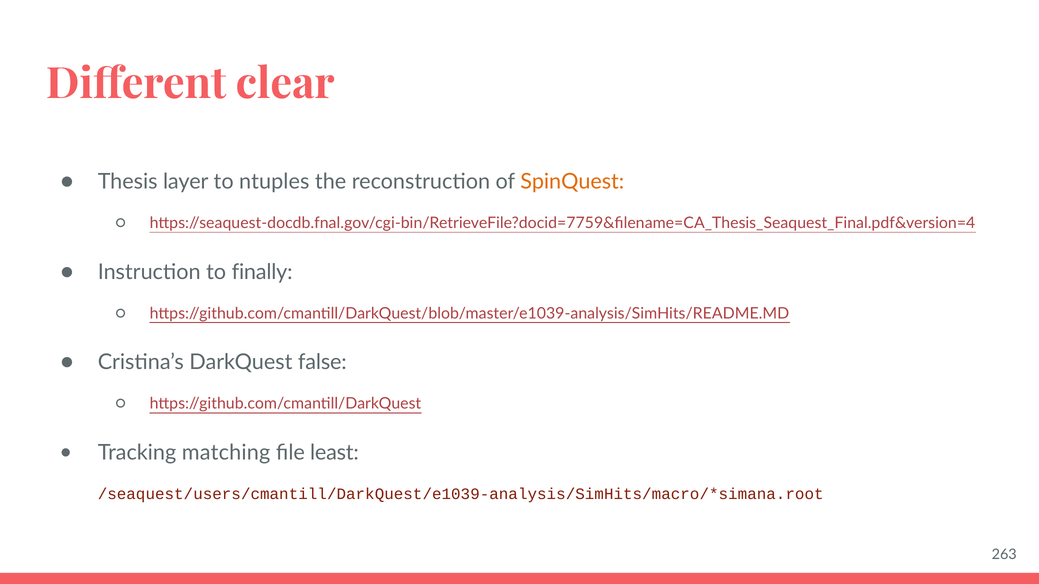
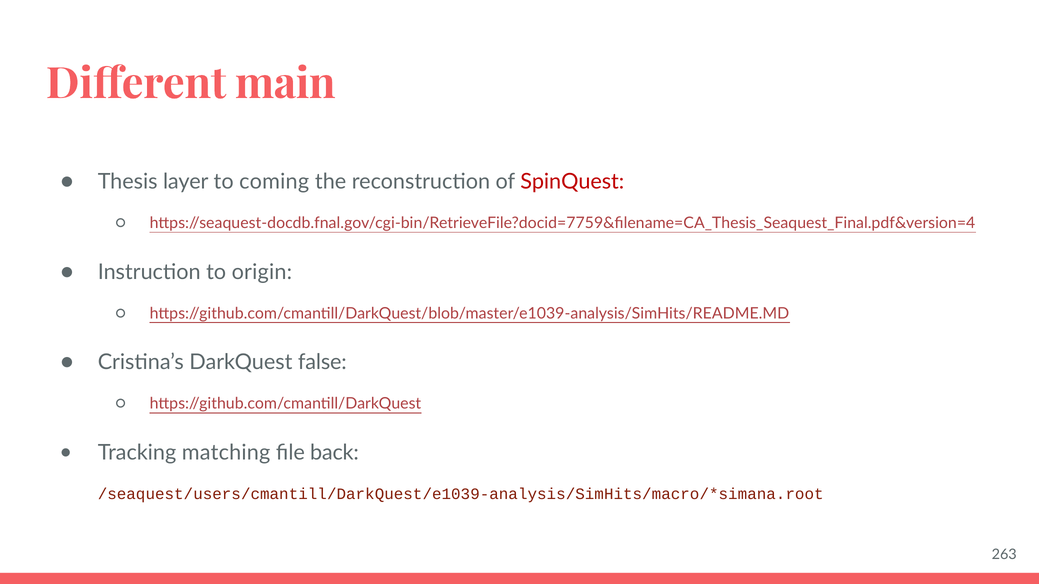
clear: clear -> main
ntuples: ntuples -> coming
SpinQuest colour: orange -> red
finally: finally -> origin
least: least -> back
